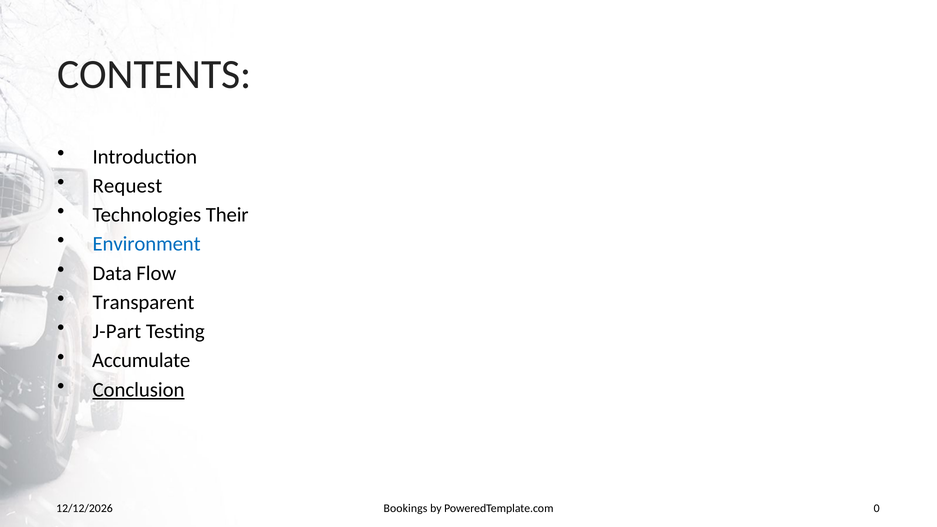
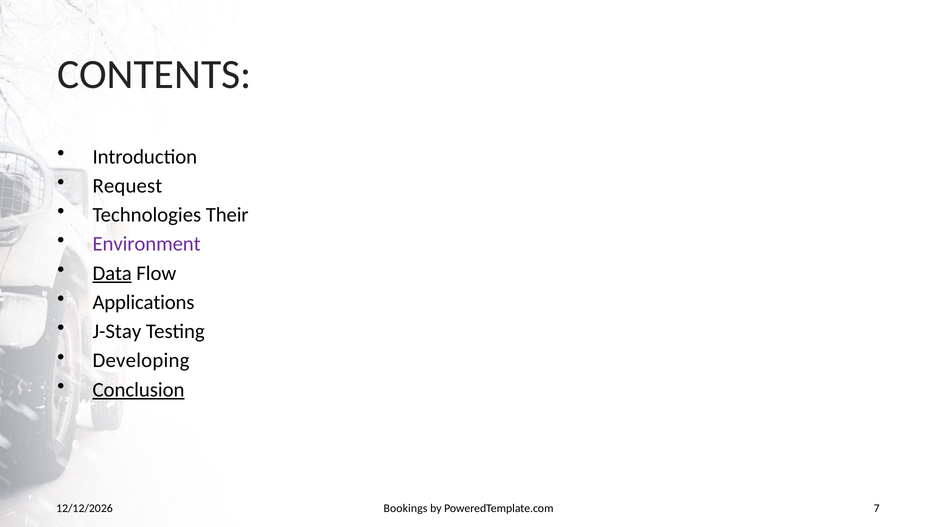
Environment colour: blue -> purple
Data underline: none -> present
Transparent: Transparent -> Applications
J-Part: J-Part -> J-Stay
Accumulate: Accumulate -> Developing
0: 0 -> 7
